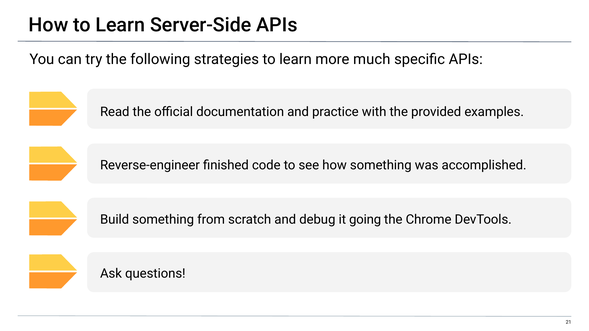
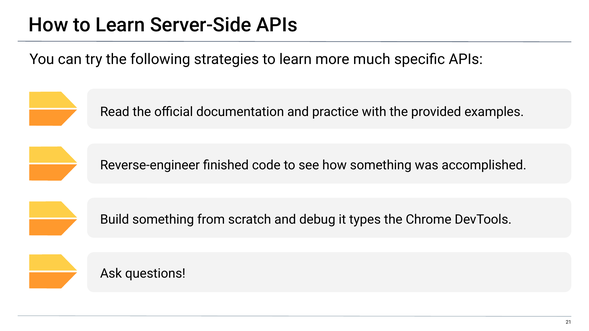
going: going -> types
